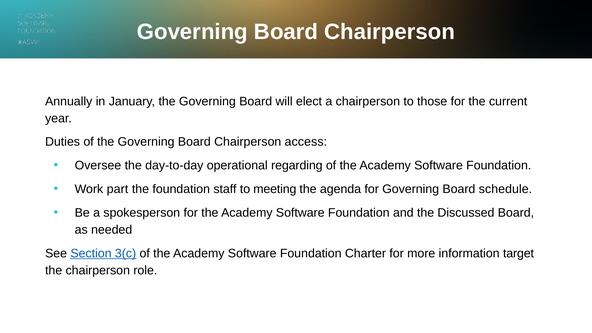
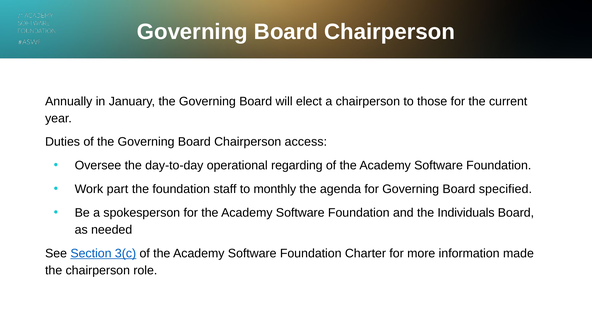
meeting: meeting -> monthly
schedule: schedule -> specified
Discussed: Discussed -> Individuals
target: target -> made
